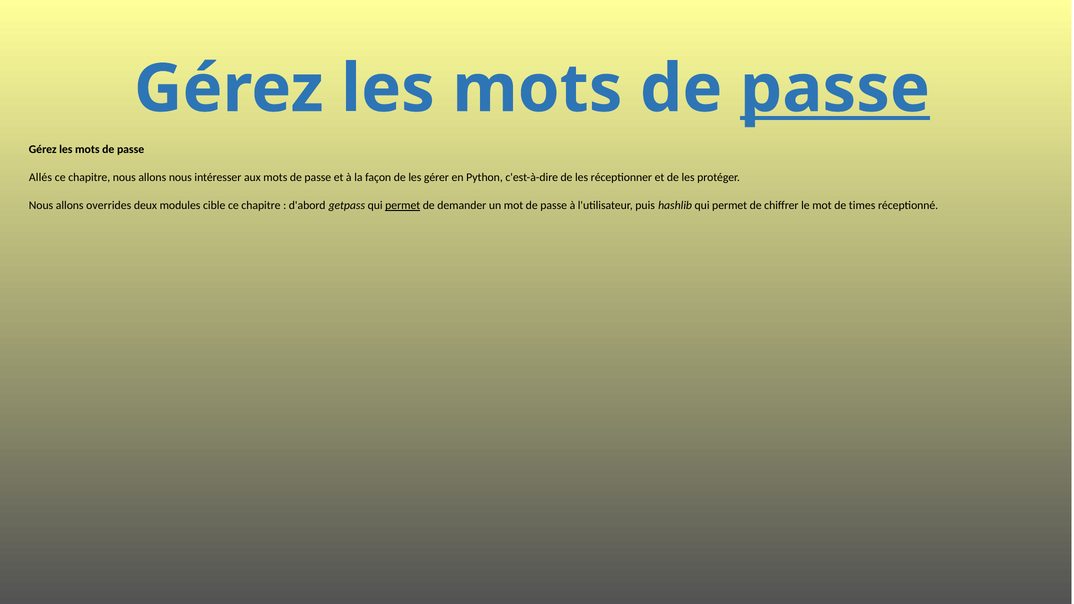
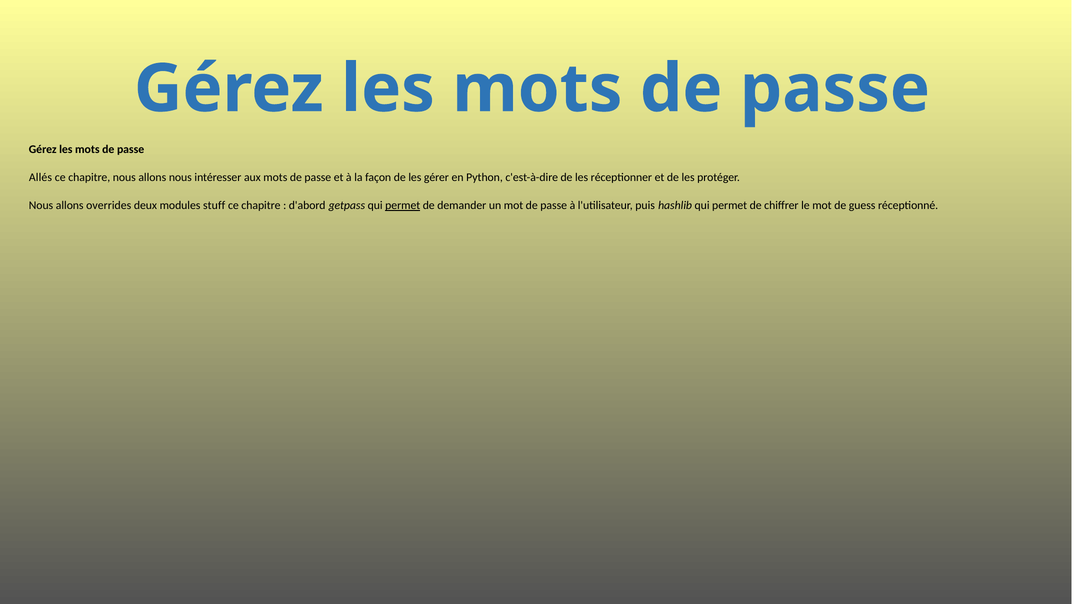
passe at (835, 89) underline: present -> none
cible: cible -> stuff
times: times -> guess
